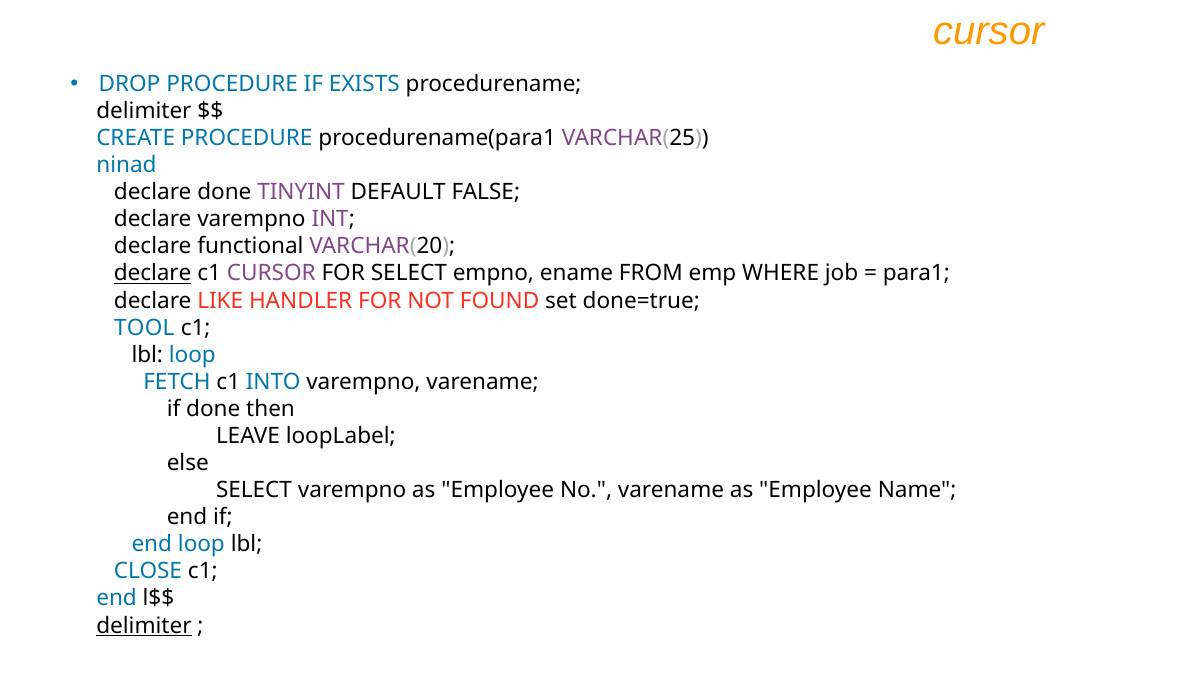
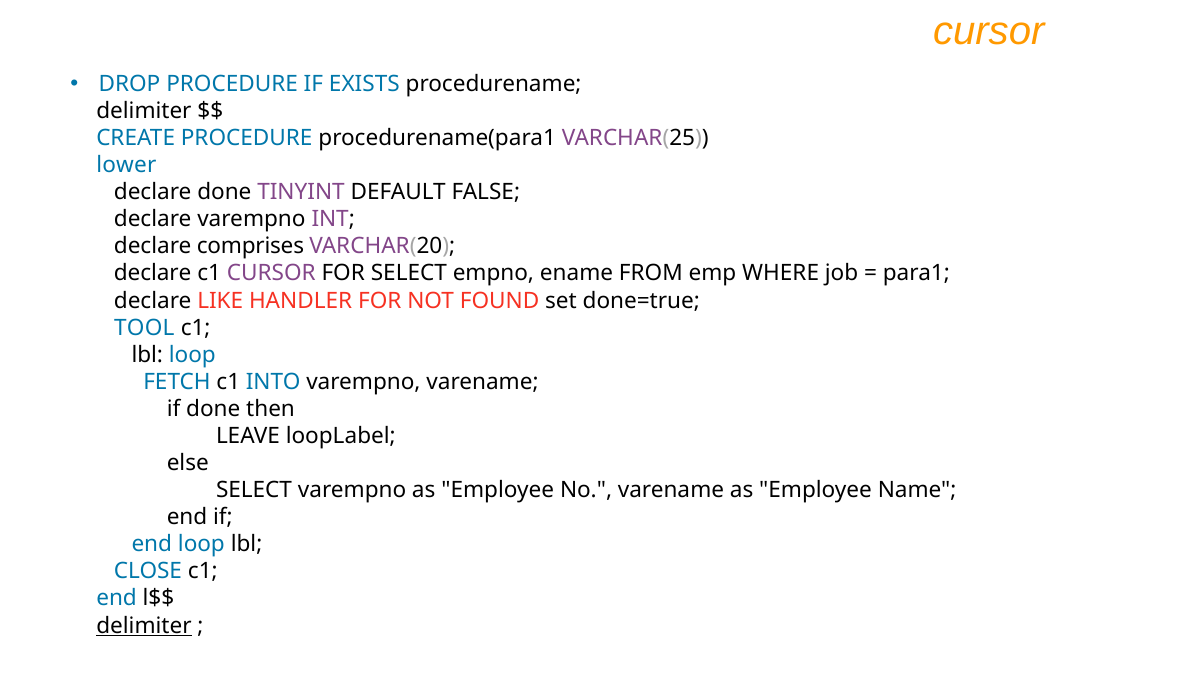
ninad: ninad -> lower
functional: functional -> comprises
declare at (153, 274) underline: present -> none
